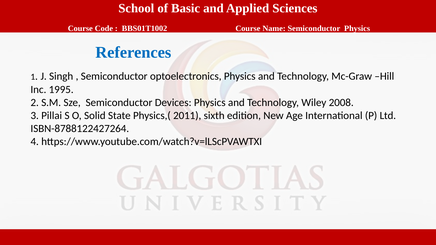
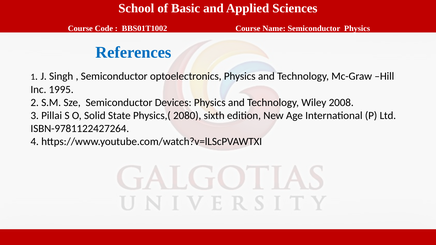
2011: 2011 -> 2080
ISBN-8788122427264: ISBN-8788122427264 -> ISBN-9781122427264
